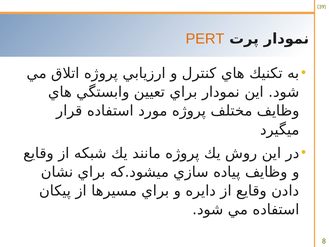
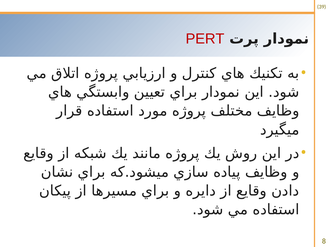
PERT colour: orange -> red
